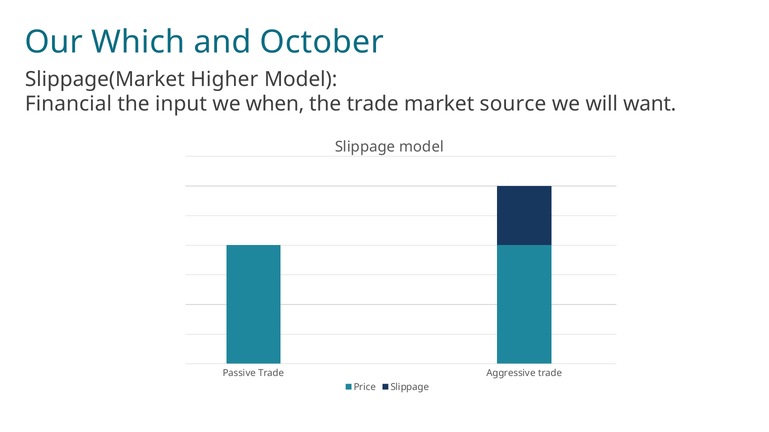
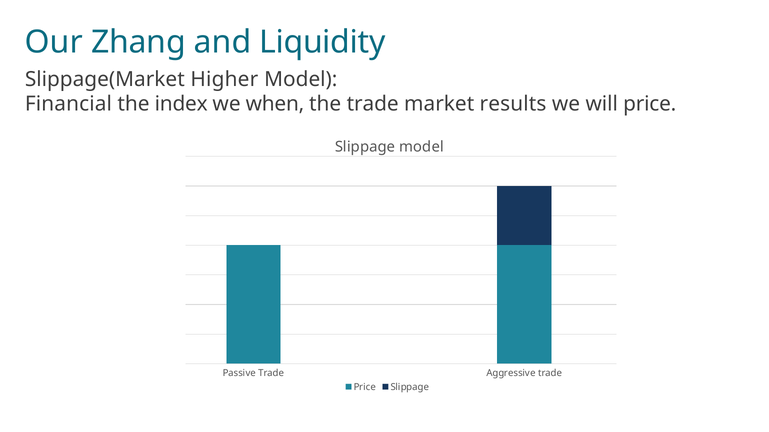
Which: Which -> Zhang
October: October -> Liquidity
input: input -> index
source: source -> results
will want: want -> price
